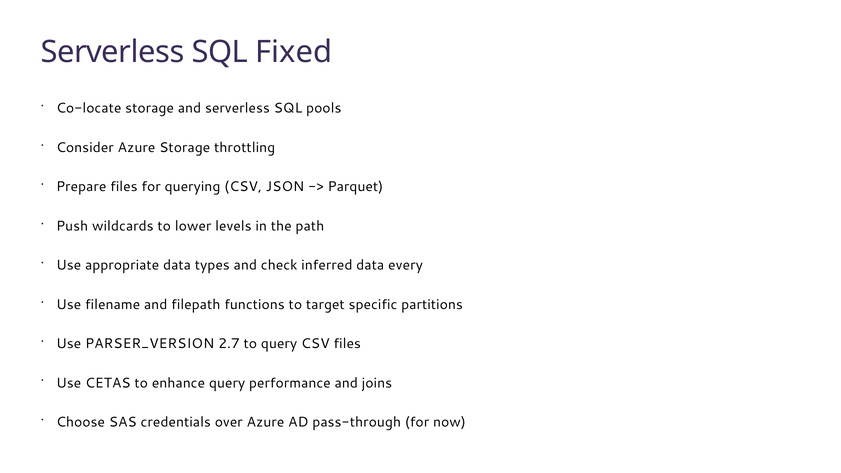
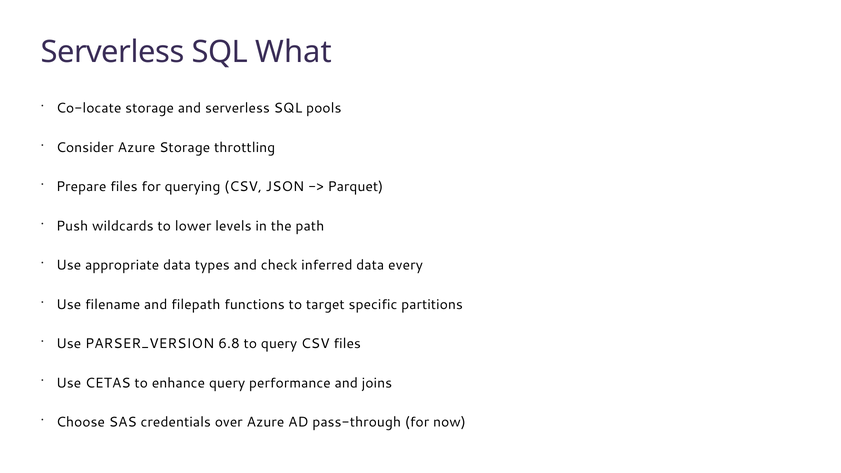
Fixed: Fixed -> What
2.7: 2.7 -> 6.8
